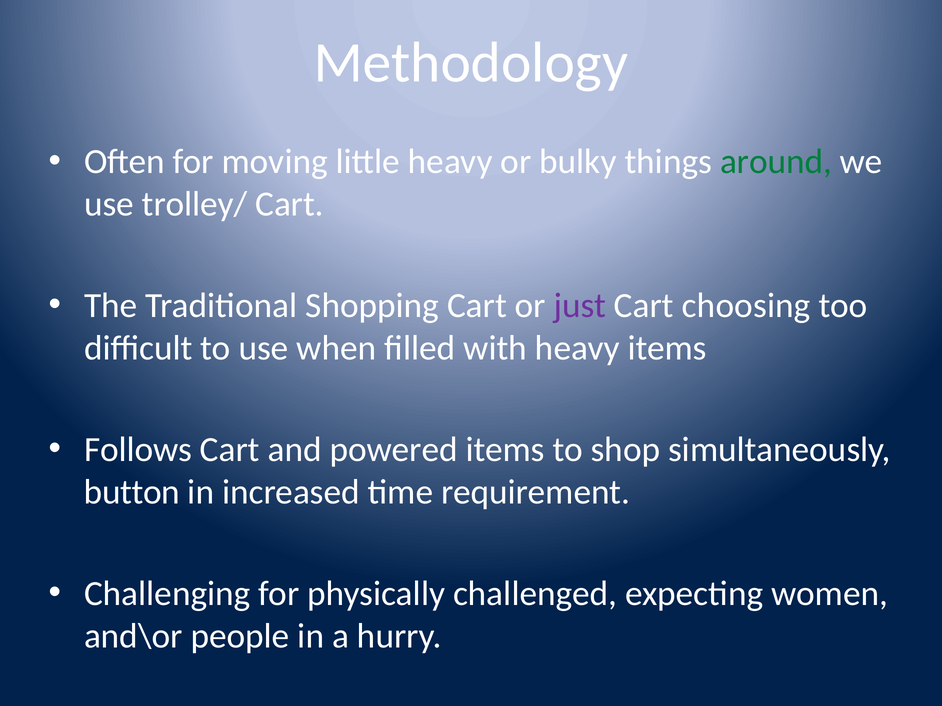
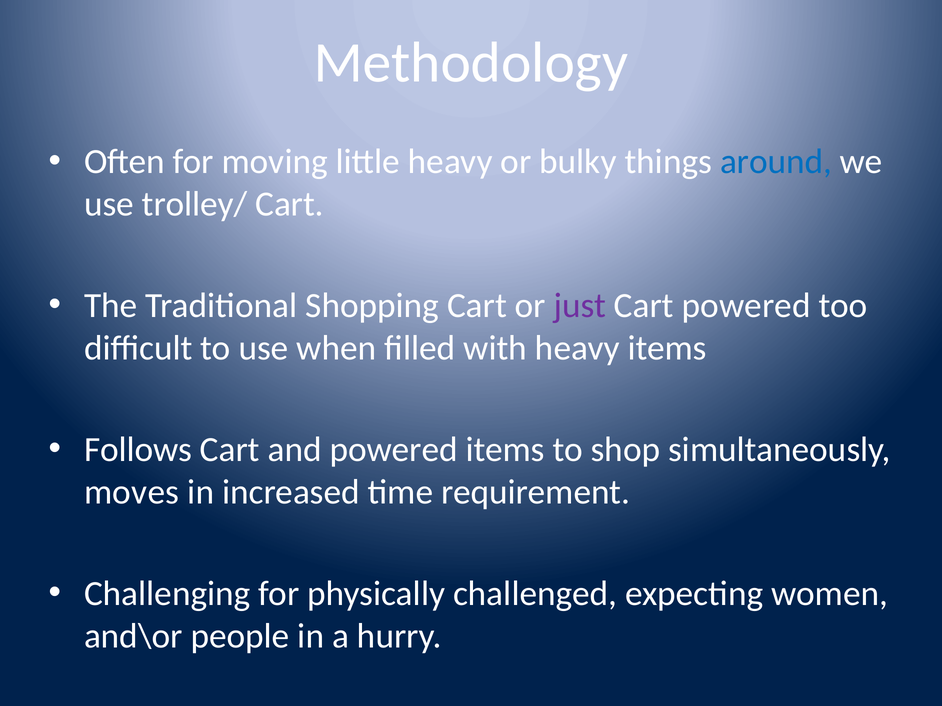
around colour: green -> blue
Cart choosing: choosing -> powered
button: button -> moves
